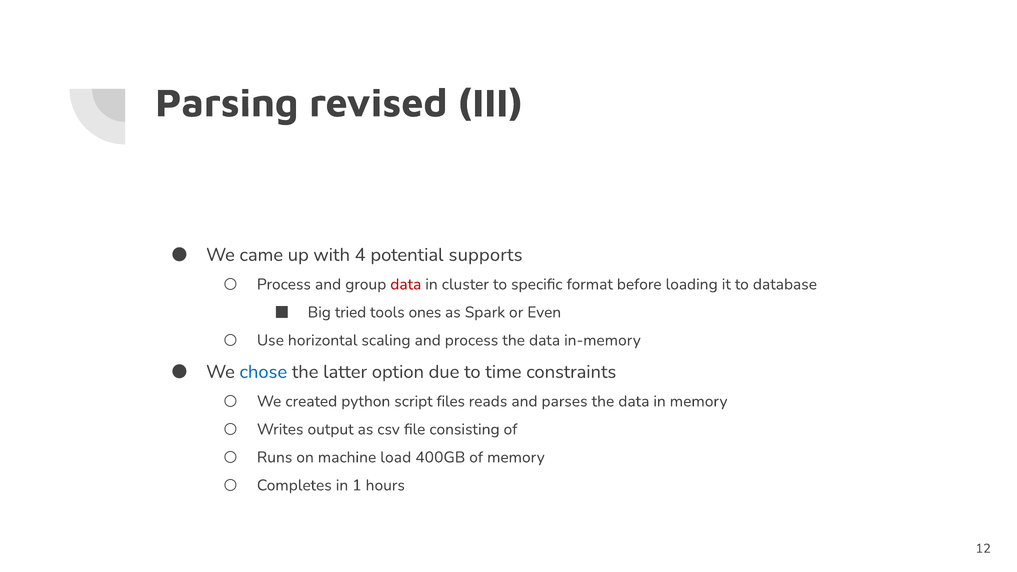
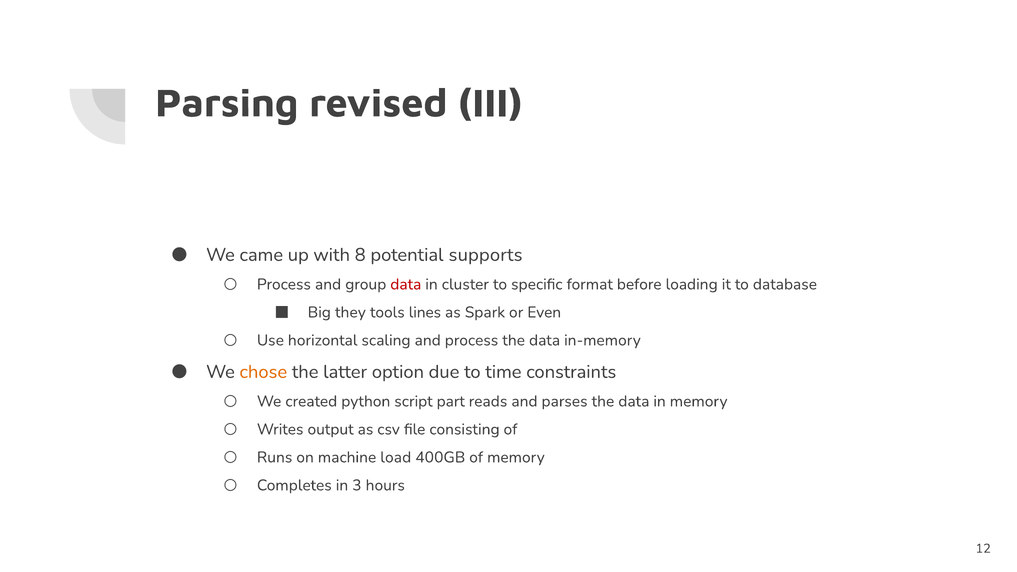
4: 4 -> 8
tried: tried -> they
ones: ones -> lines
chose colour: blue -> orange
files: files -> part
1: 1 -> 3
